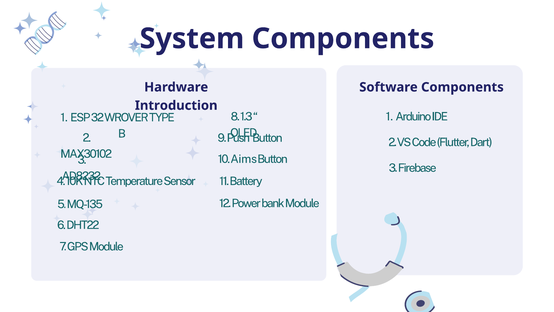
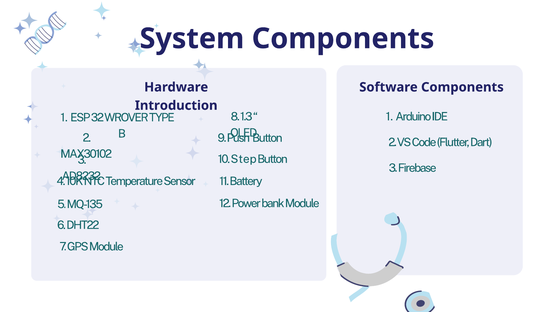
Aims: Aims -> Step
